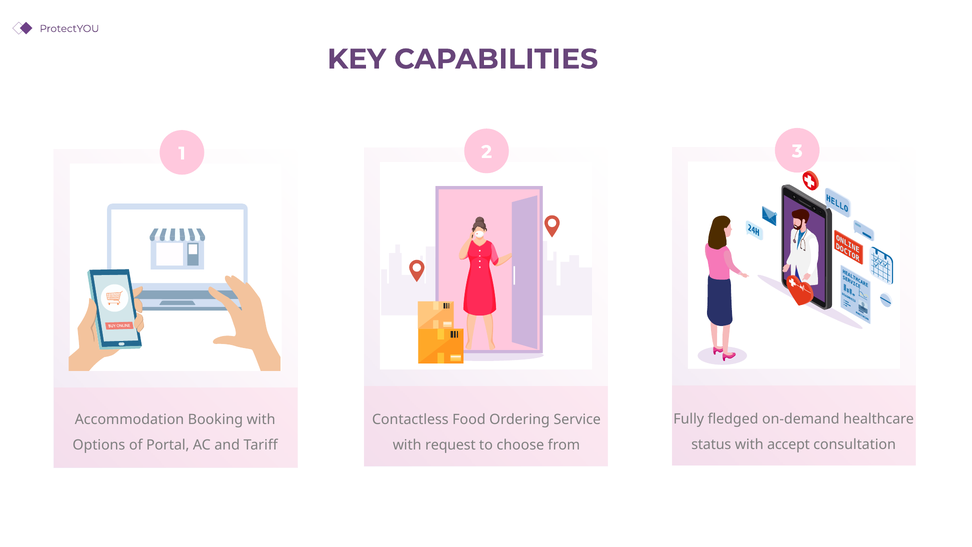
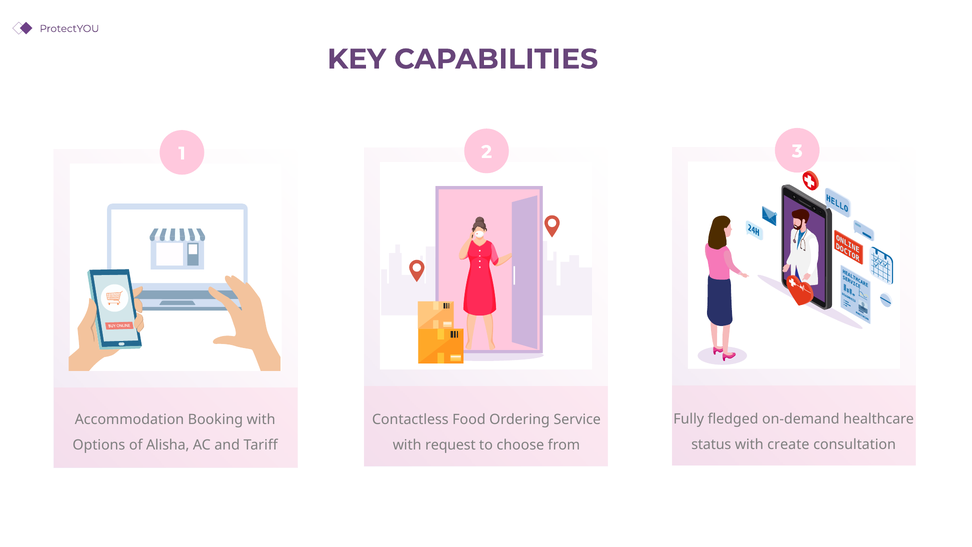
accept: accept -> create
Portal: Portal -> Alisha
